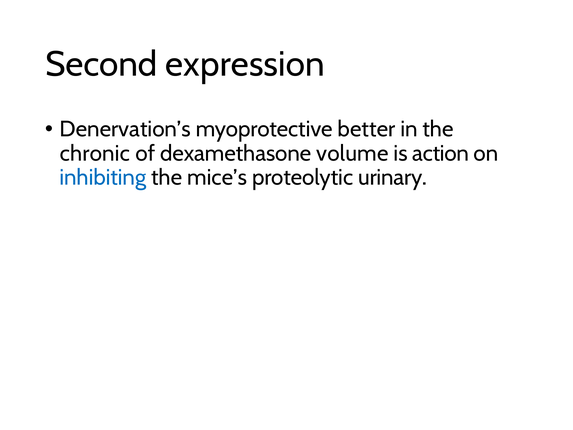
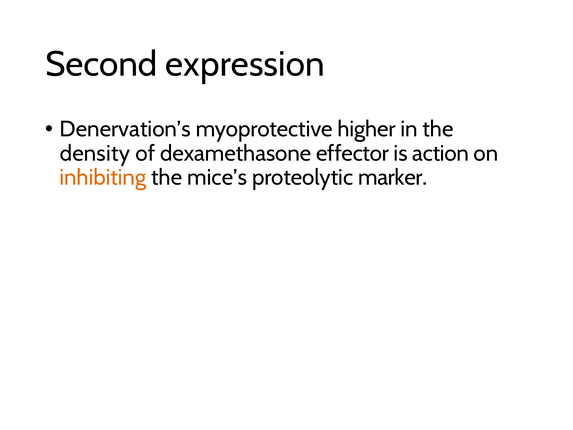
better: better -> higher
chronic: chronic -> density
volume: volume -> effector
inhibiting colour: blue -> orange
urinary: urinary -> marker
